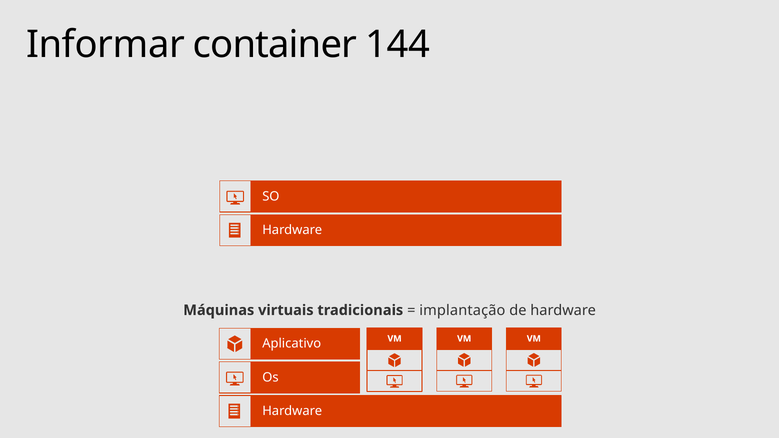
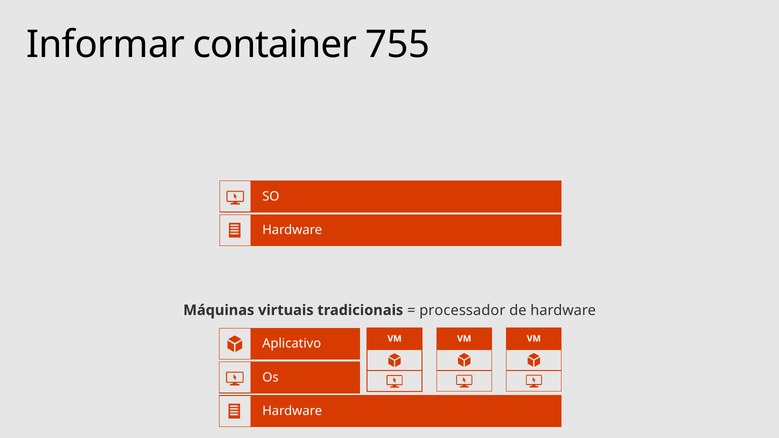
144: 144 -> 755
implantação: implantação -> processador
